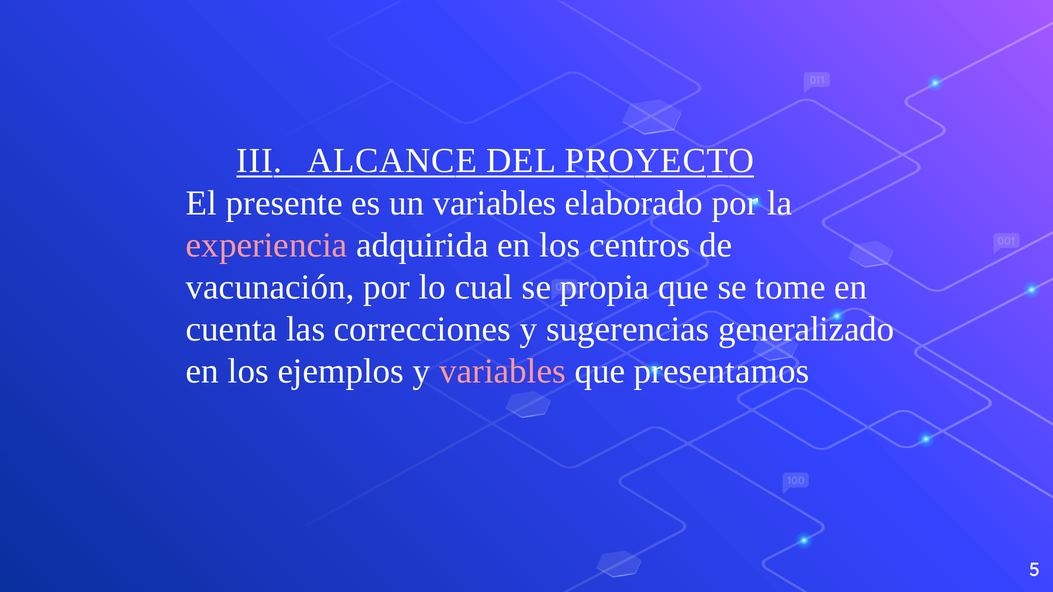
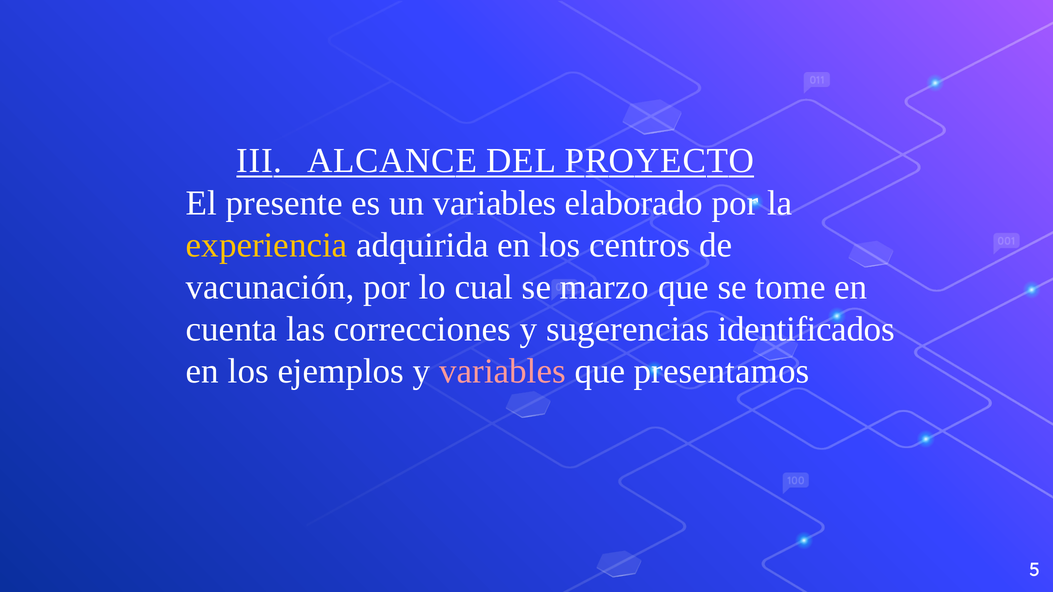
experiencia colour: pink -> yellow
propia: propia -> marzo
generalizado: generalizado -> identificados
